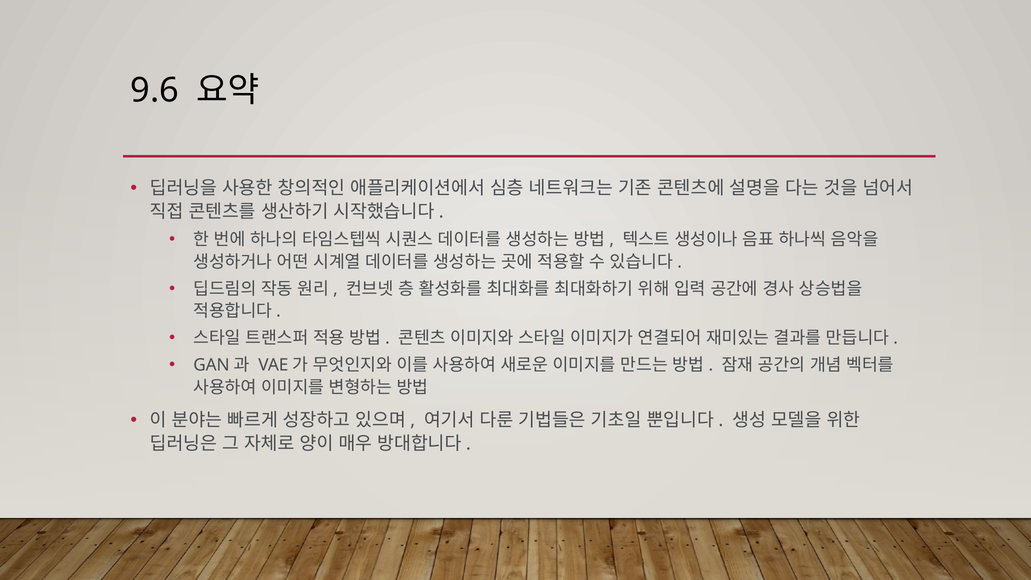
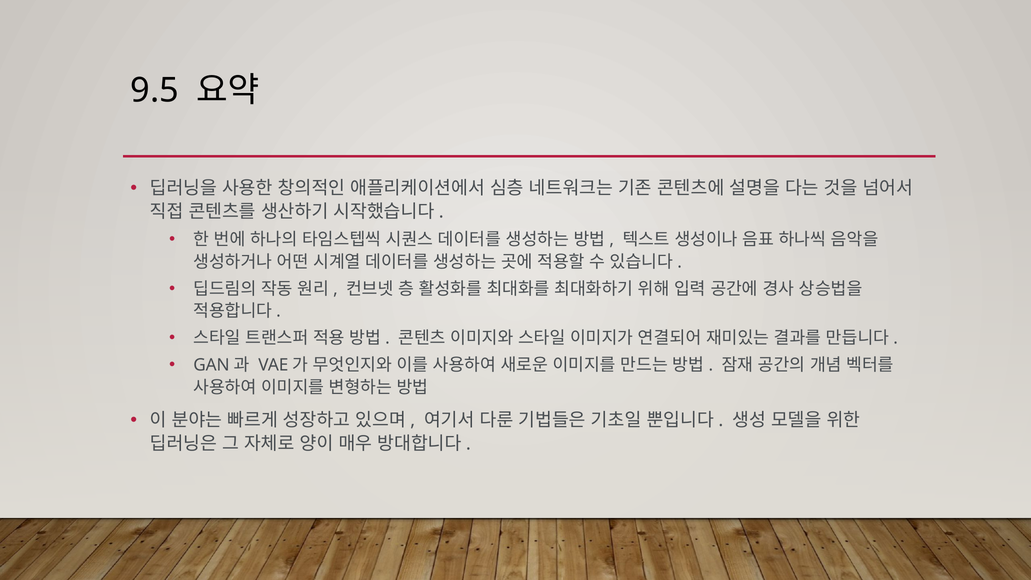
9.6: 9.6 -> 9.5
